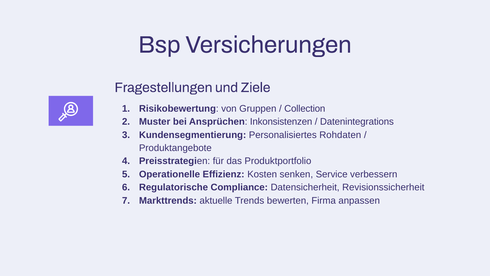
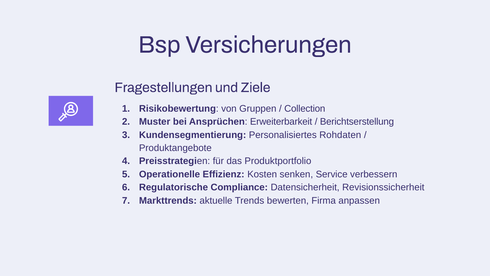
Inkonsistenzen: Inkonsistenzen -> Erweiterbarkeit
Datenintegrations: Datenintegrations -> Berichtserstellung
